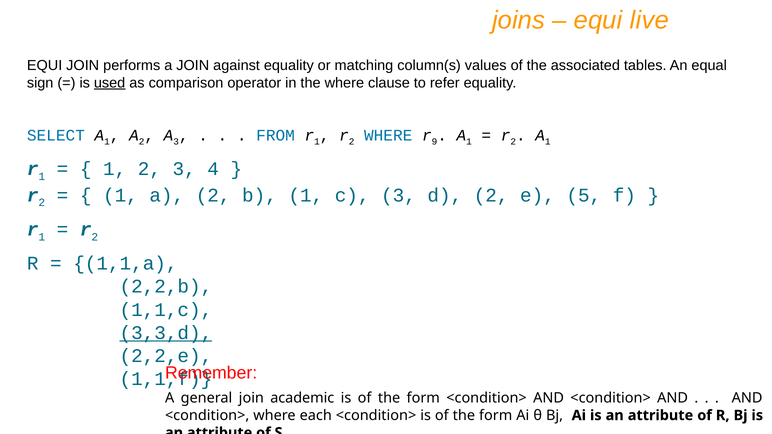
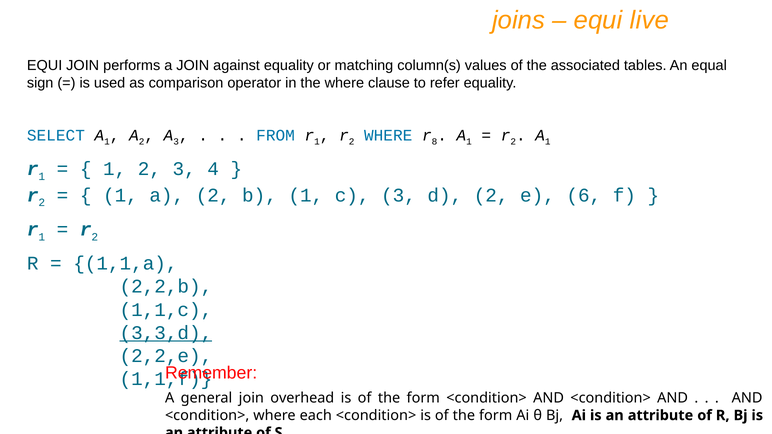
used underline: present -> none
9: 9 -> 8
5: 5 -> 6
academic: academic -> overhead
